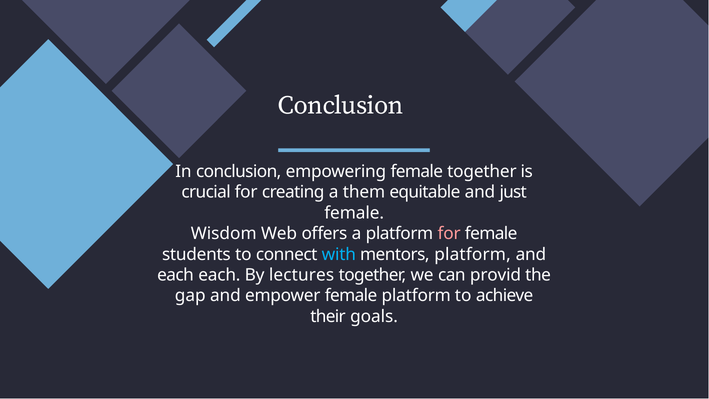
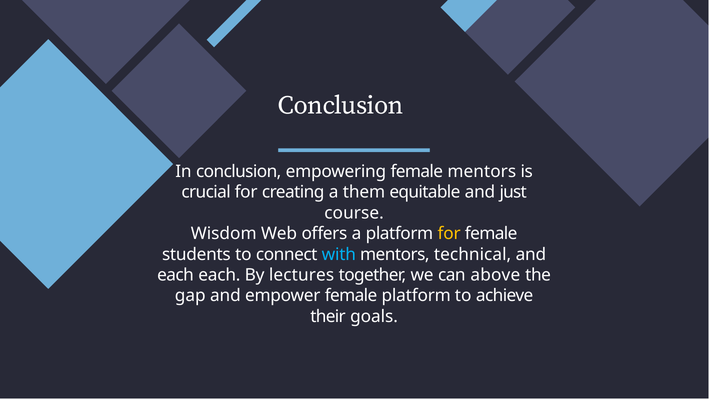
female together: together -> mentors
female at (354, 213): female -> course
for at (449, 234) colour: pink -> yellow
mentors platform: platform -> technical
provid: provid -> above
